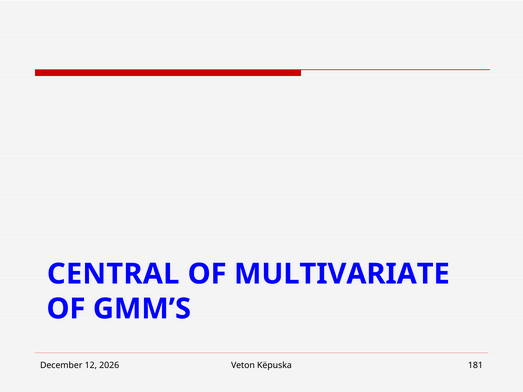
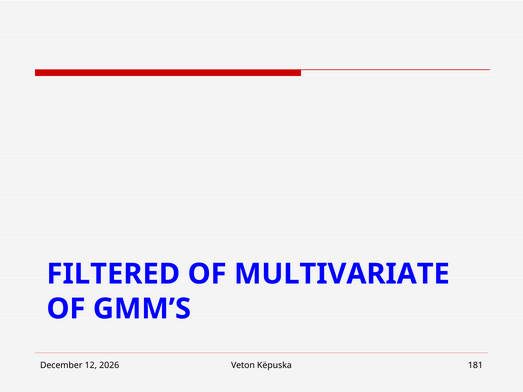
CENTRAL: CENTRAL -> FILTERED
